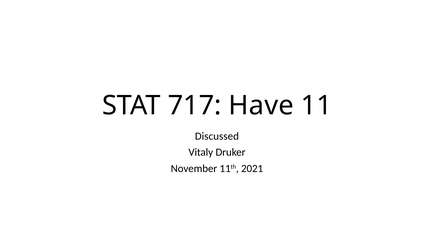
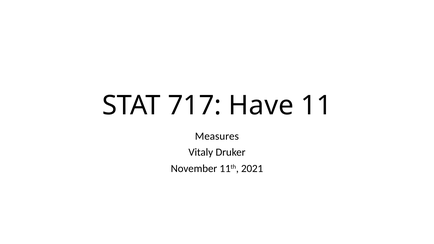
Discussed: Discussed -> Measures
